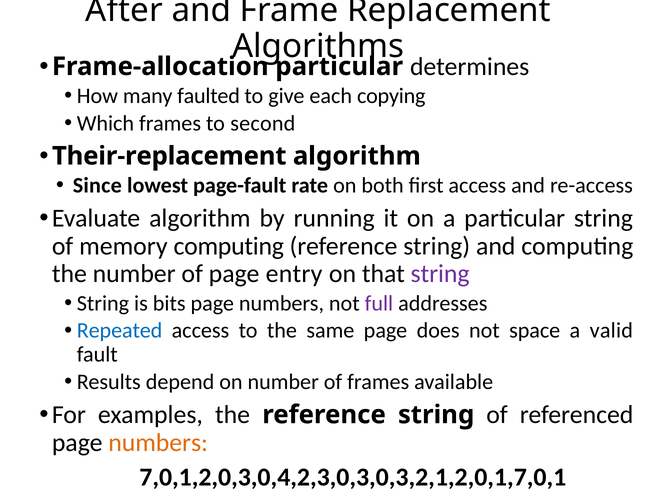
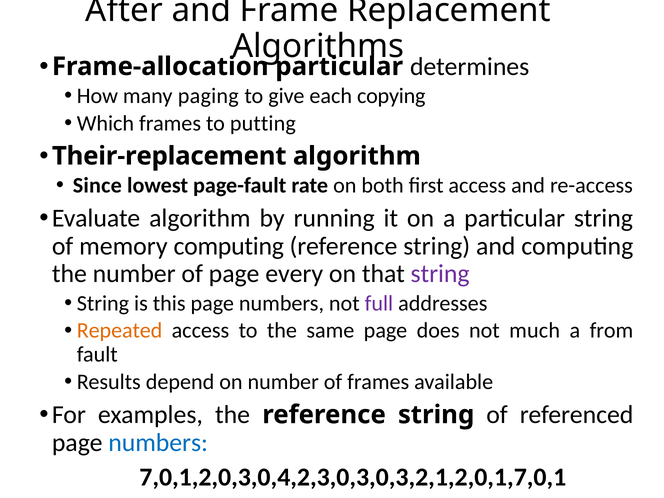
faulted: faulted -> paging
second: second -> putting
entry: entry -> every
bits: bits -> this
Repeated colour: blue -> orange
space: space -> much
valid: valid -> from
numbers at (158, 443) colour: orange -> blue
